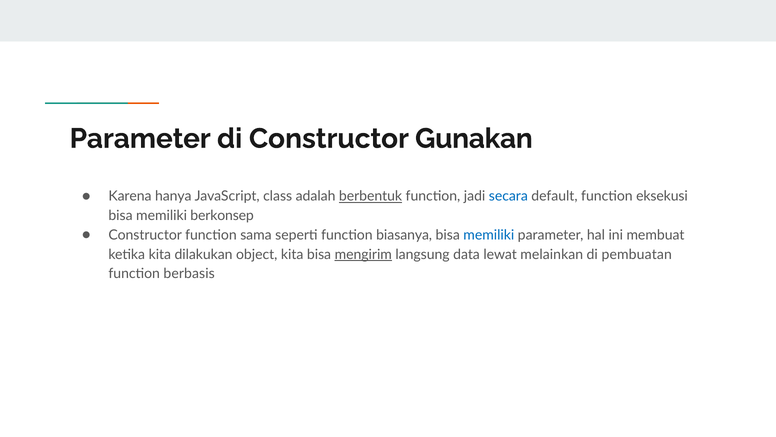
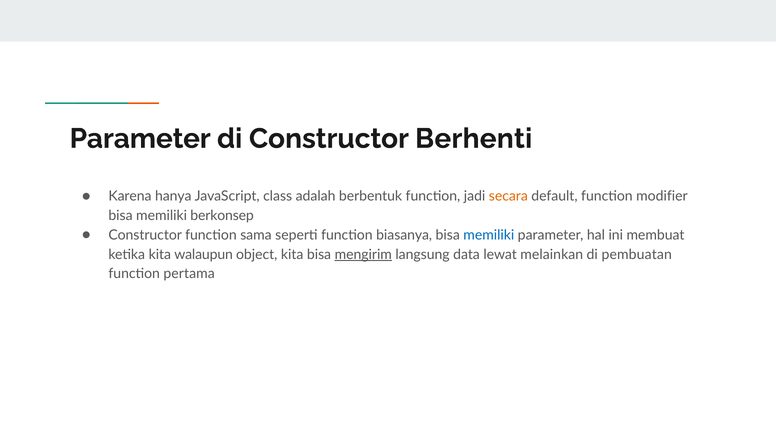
Gunakan: Gunakan -> Berhenti
berbentuk underline: present -> none
secara colour: blue -> orange
eksekusi: eksekusi -> modifier
dilakukan: dilakukan -> walaupun
berbasis: berbasis -> pertama
